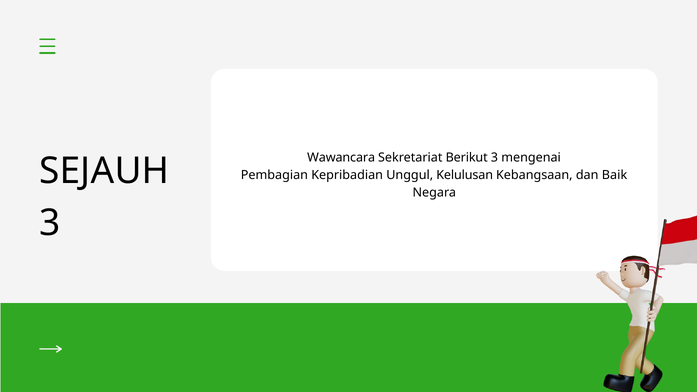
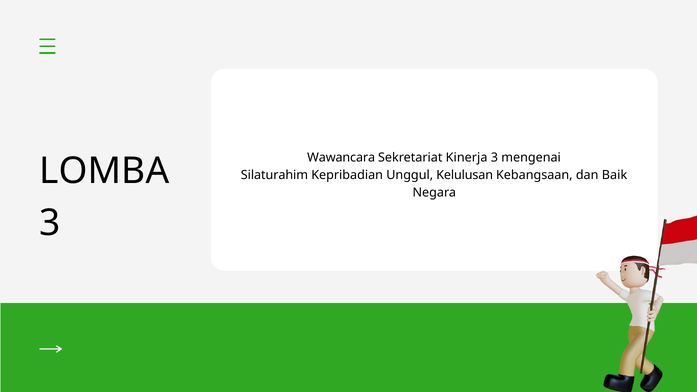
Berikut: Berikut -> Kinerja
SEJAUH: SEJAUH -> LOMBA
Pembagian: Pembagian -> Silaturahim
